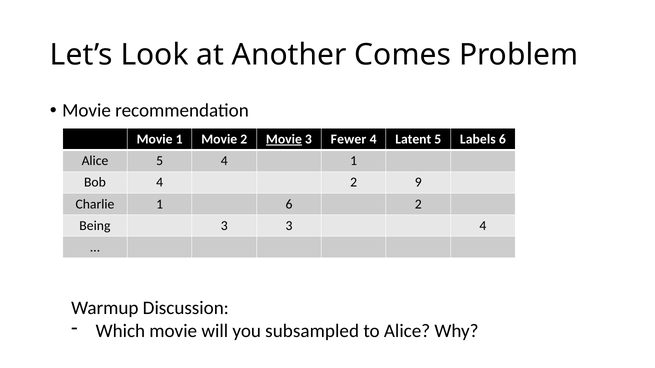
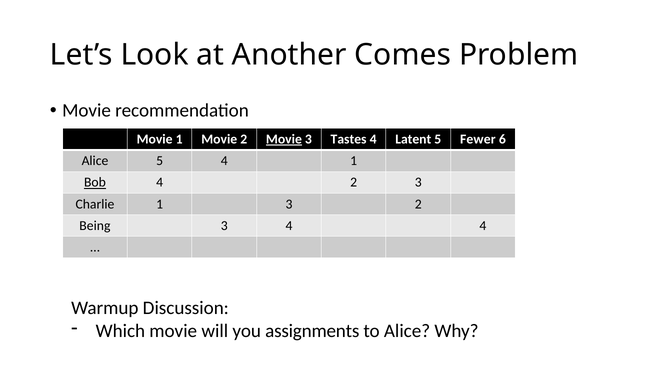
Fewer: Fewer -> Tastes
Labels: Labels -> Fewer
Bob underline: none -> present
2 9: 9 -> 3
1 6: 6 -> 3
3 3: 3 -> 4
subsampled: subsampled -> assignments
